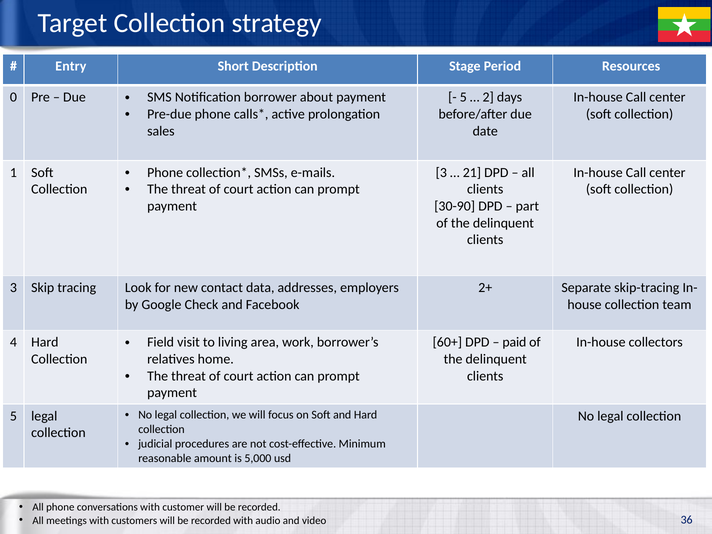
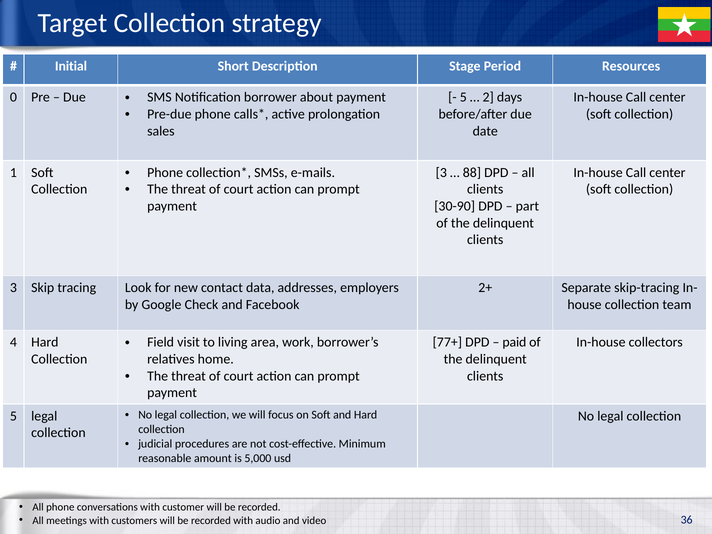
Entry: Entry -> Initial
21: 21 -> 88
60+: 60+ -> 77+
